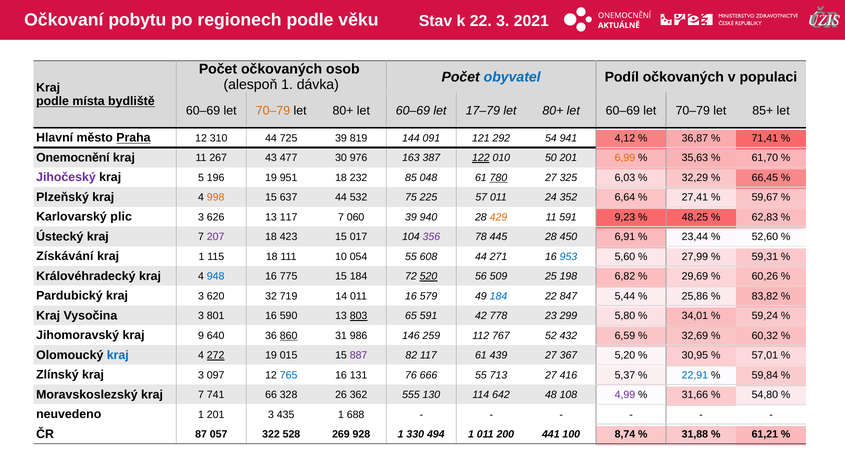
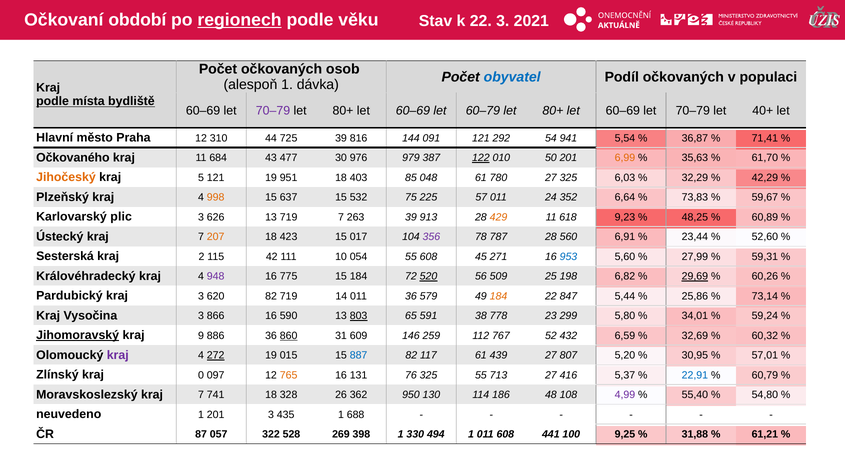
pobytu: pobytu -> období
regionech underline: none -> present
70–79 at (273, 111) colour: orange -> purple
17–79: 17–79 -> 60–79
85+: 85+ -> 40+
Praha underline: present -> none
819: 819 -> 816
4,12: 4,12 -> 5,54
Onemocnění: Onemocnění -> Očkovaného
267: 267 -> 684
163: 163 -> 979
Jihočeský colour: purple -> orange
5 196: 196 -> 121
232: 232 -> 403
780 underline: present -> none
66,45: 66,45 -> 42,29
637 44: 44 -> 15
27,41: 27,41 -> 73,83
13 117: 117 -> 719
060: 060 -> 263
940: 940 -> 913
11 591: 591 -> 618
62,83: 62,83 -> 60,89
207 colour: purple -> orange
445: 445 -> 787
450: 450 -> 560
Získávání: Získávání -> Sesterská
kraj 1: 1 -> 2
115 18: 18 -> 42
608 44: 44 -> 45
948 colour: blue -> purple
29,69 underline: none -> present
620 32: 32 -> 82
011 16: 16 -> 36
184 at (498, 296) colour: blue -> orange
83,82: 83,82 -> 73,14
801: 801 -> 866
42: 42 -> 38
Jihomoravský underline: none -> present
640: 640 -> 886
986: 986 -> 609
kraj at (118, 355) colour: blue -> purple
887 colour: purple -> blue
367: 367 -> 807
Zlínský kraj 3: 3 -> 0
765 colour: blue -> orange
76 666: 666 -> 325
59,84: 59,84 -> 60,79
741 66: 66 -> 18
555: 555 -> 950
642: 642 -> 186
31,66: 31,66 -> 55,40
928: 928 -> 398
011 200: 200 -> 608
8,74: 8,74 -> 9,25
